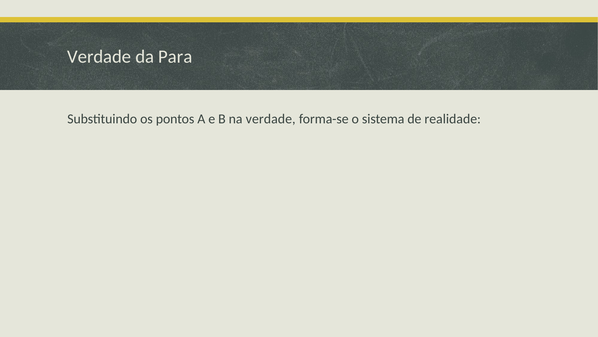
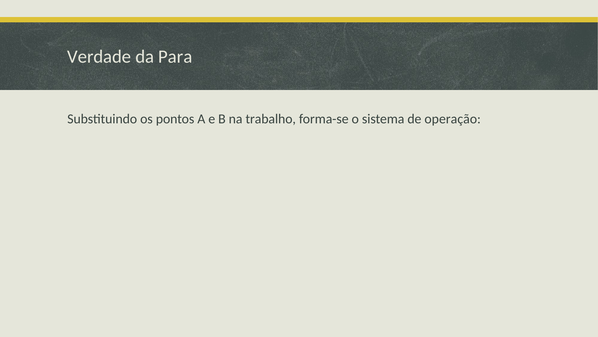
na verdade: verdade -> trabalho
realidade: realidade -> operação
